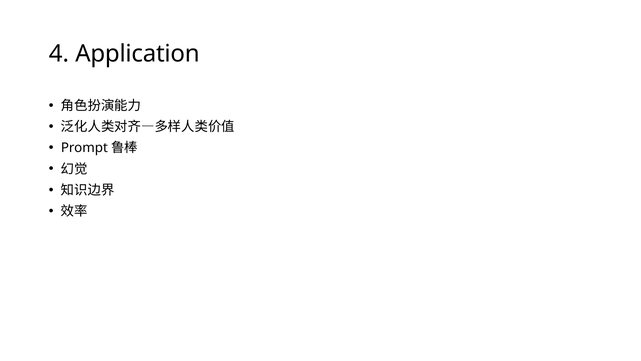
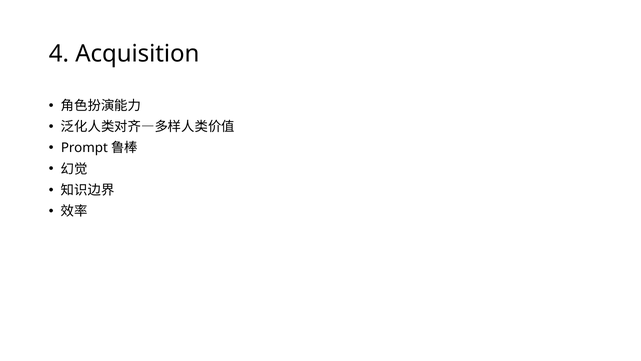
Application: Application -> Acquisition
